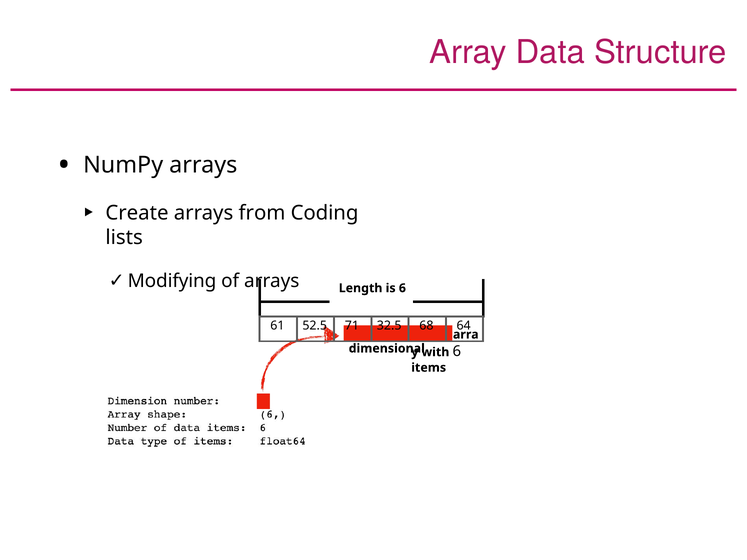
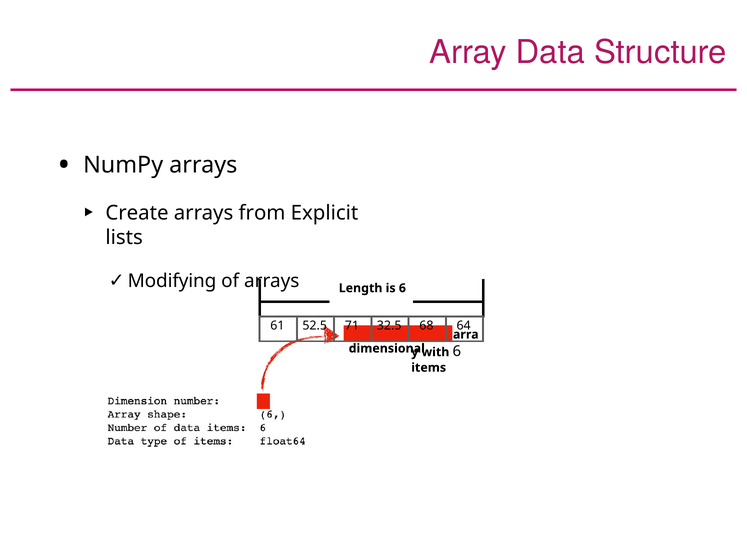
Coding: Coding -> Explicit
